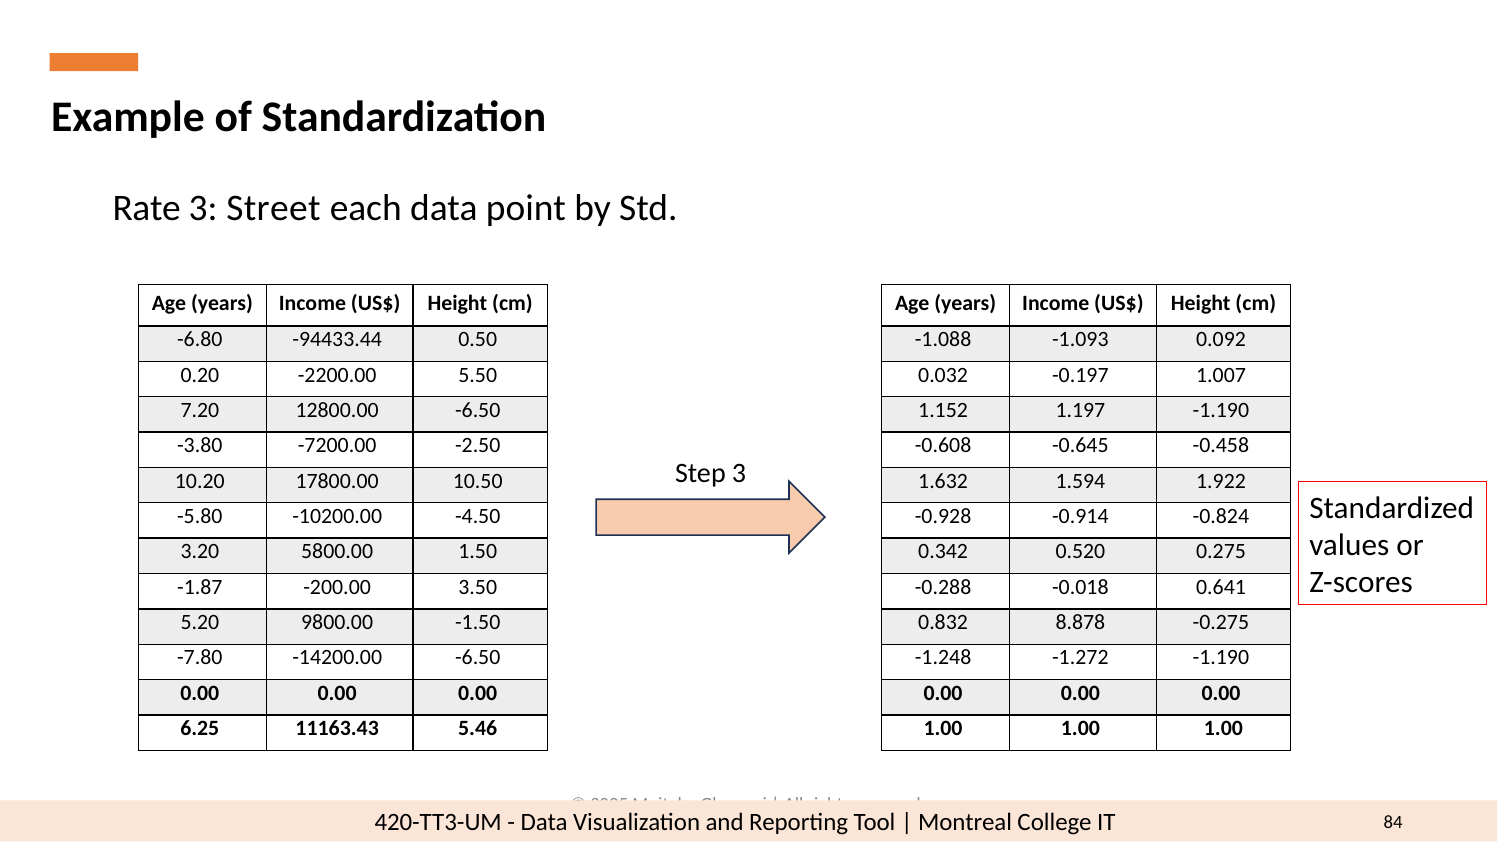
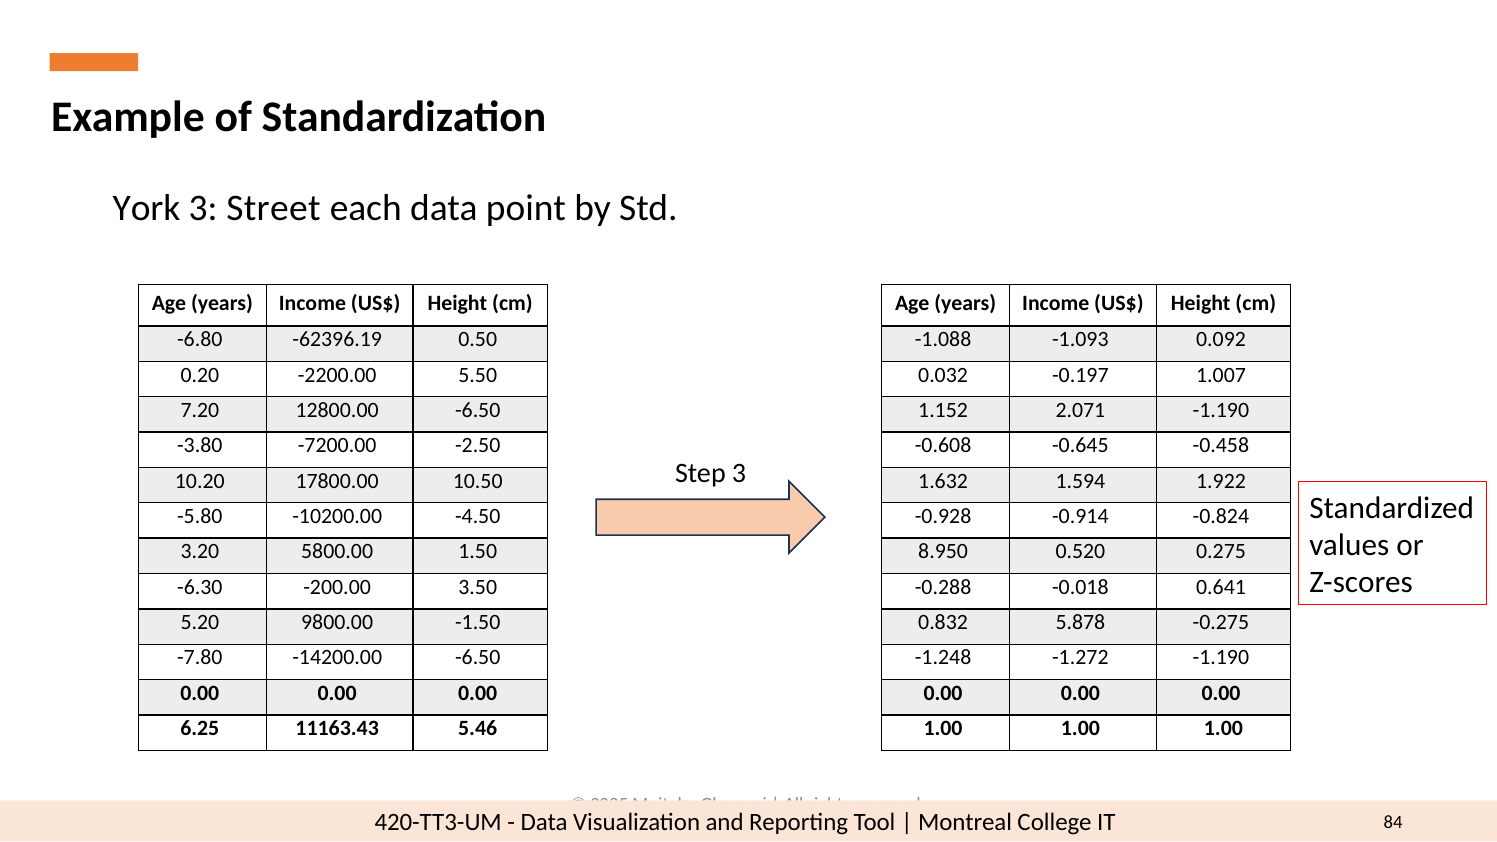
Rate: Rate -> York
-94433.44: -94433.44 -> -62396.19
1.197: 1.197 -> 2.071
0.342: 0.342 -> 8.950
-1.87: -1.87 -> -6.30
8.878: 8.878 -> 5.878
